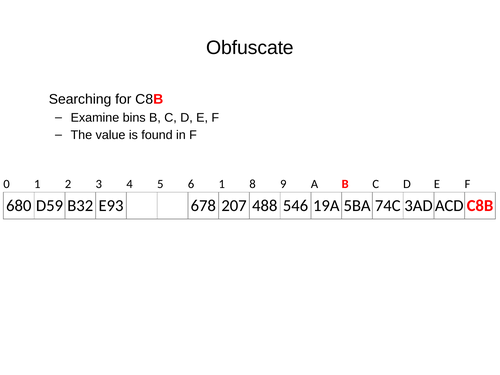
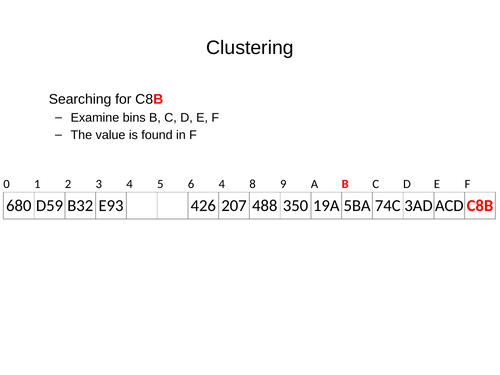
Obfuscate: Obfuscate -> Clustering
6 1: 1 -> 4
678: 678 -> 426
546: 546 -> 350
